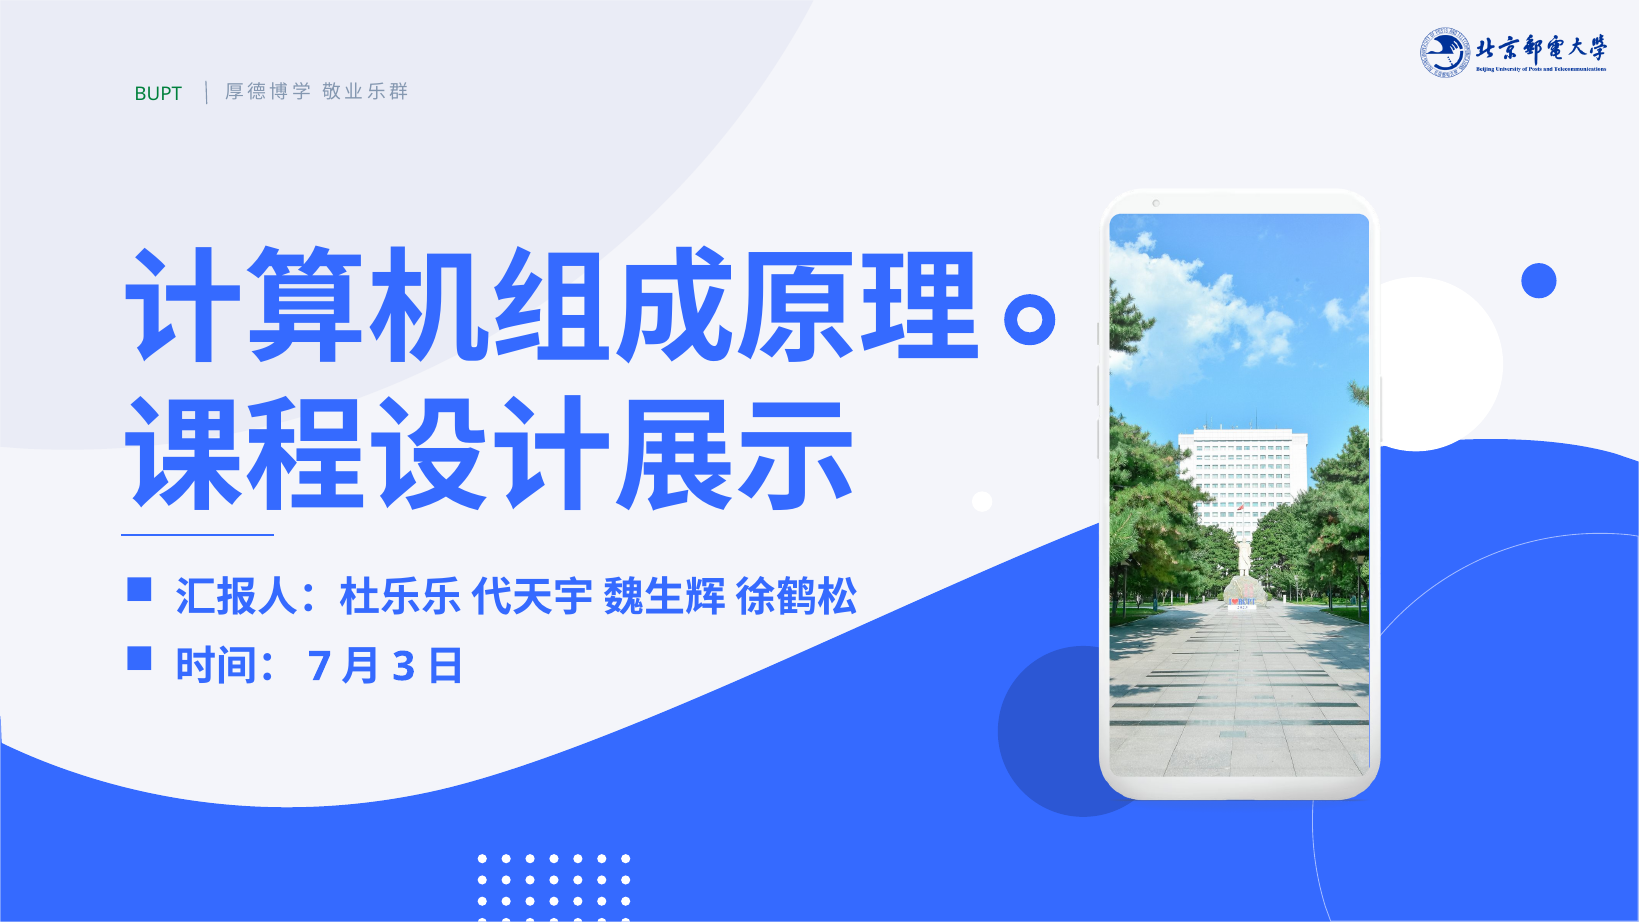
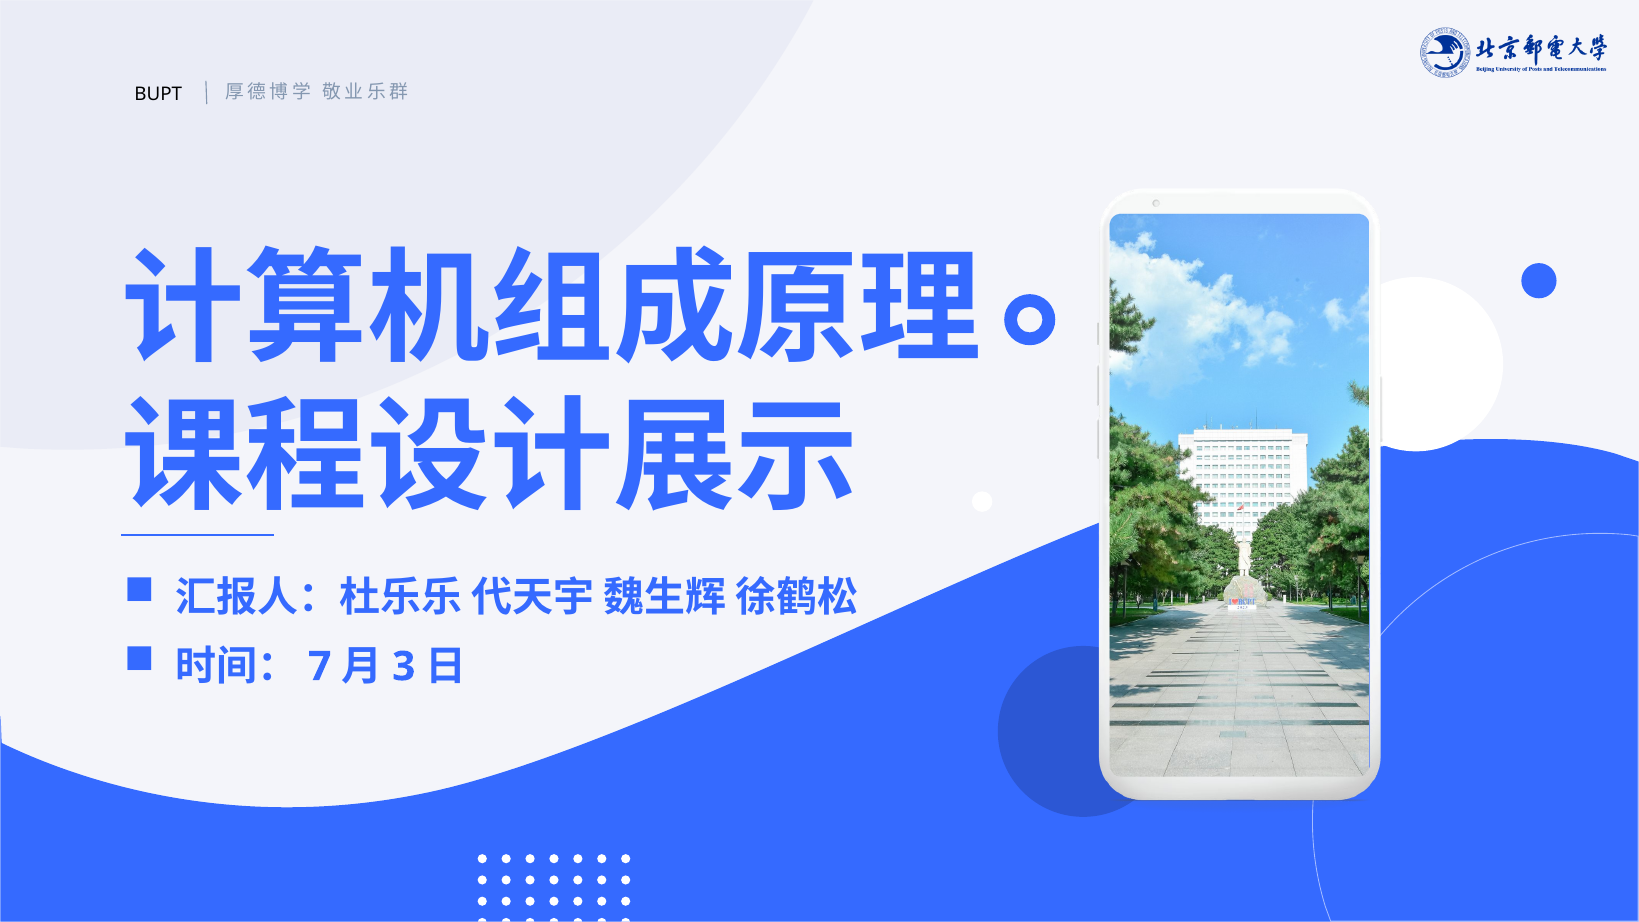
BUPT colour: green -> black
